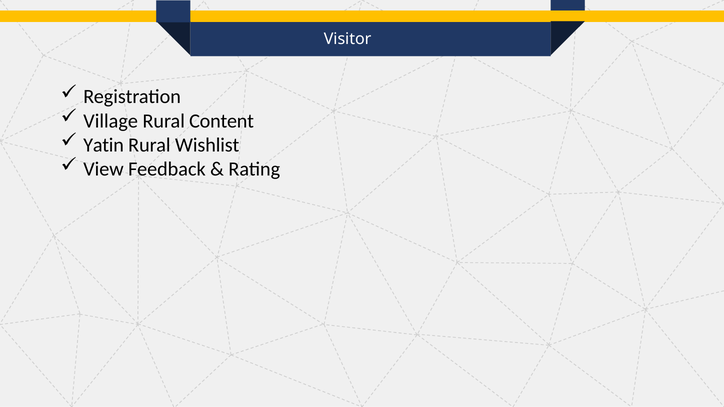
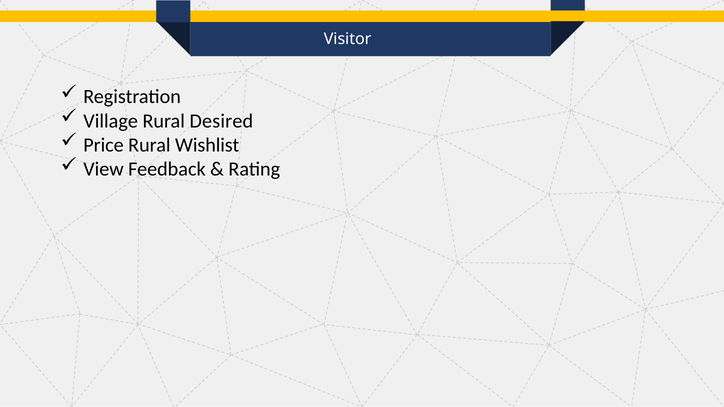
Content: Content -> Desired
Yatin: Yatin -> Price
